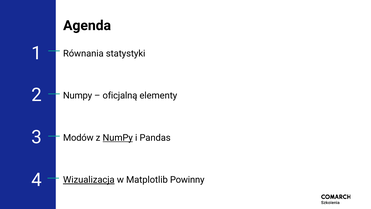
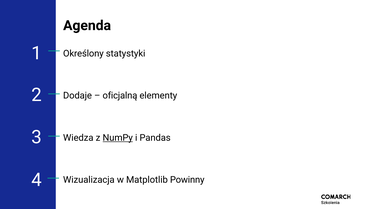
Równania: Równania -> Określony
Numpy at (78, 96): Numpy -> Dodaje
Modów: Modów -> Wiedza
Wizualizacja underline: present -> none
